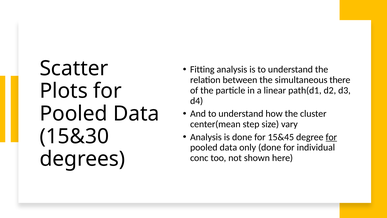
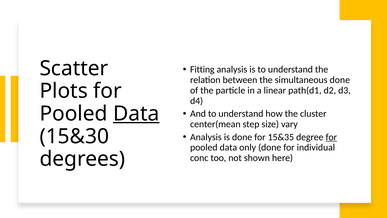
simultaneous there: there -> done
Data at (136, 114) underline: none -> present
15&45: 15&45 -> 15&35
